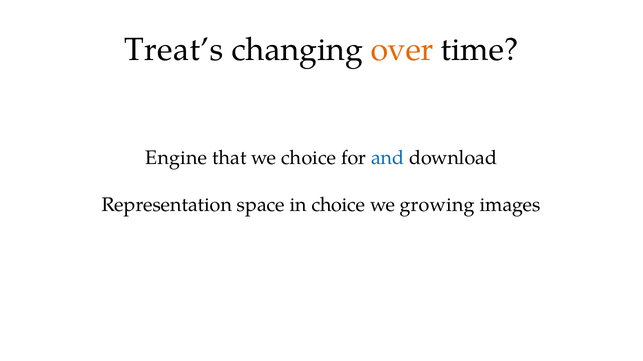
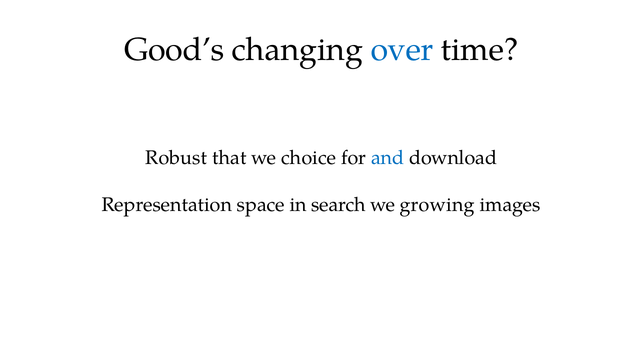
Treat’s: Treat’s -> Good’s
over colour: orange -> blue
Engine: Engine -> Robust
in choice: choice -> search
